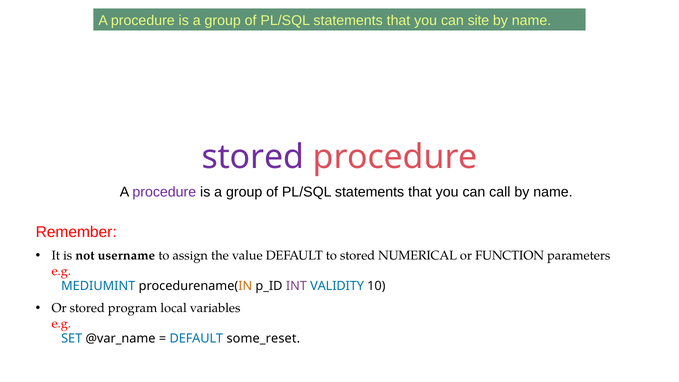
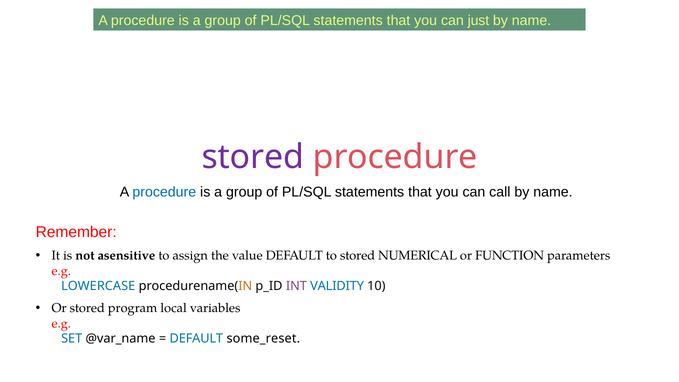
site: site -> just
procedure at (164, 192) colour: purple -> blue
username: username -> asensitive
MEDIUMINT: MEDIUMINT -> LOWERCASE
